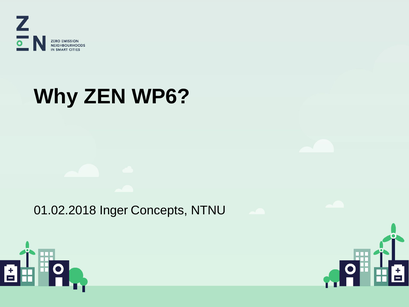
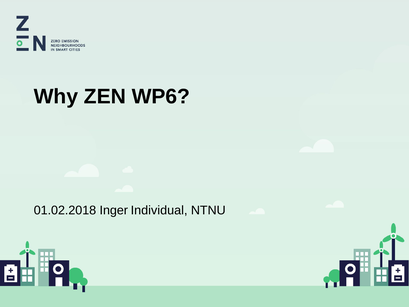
Concepts: Concepts -> Individual
